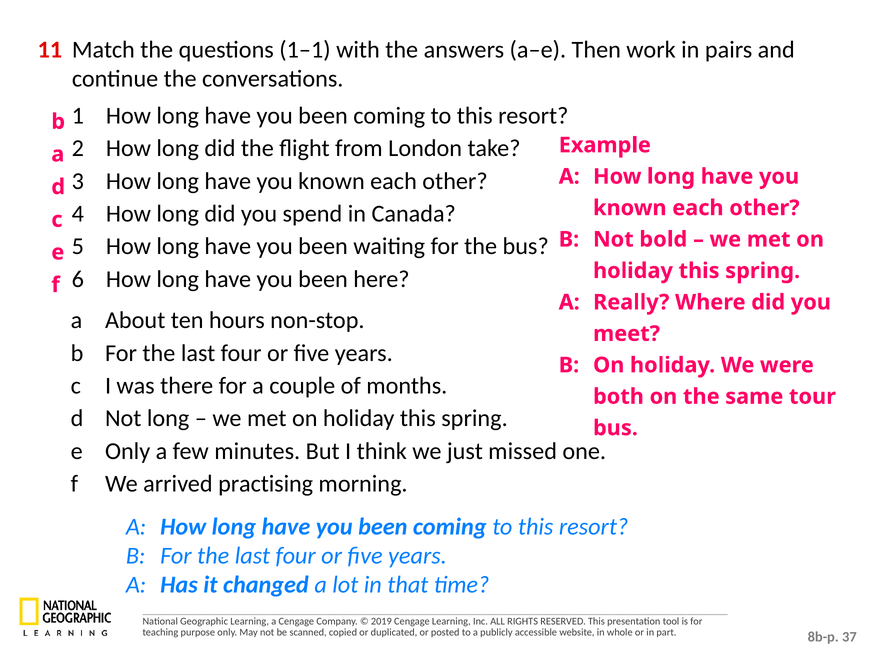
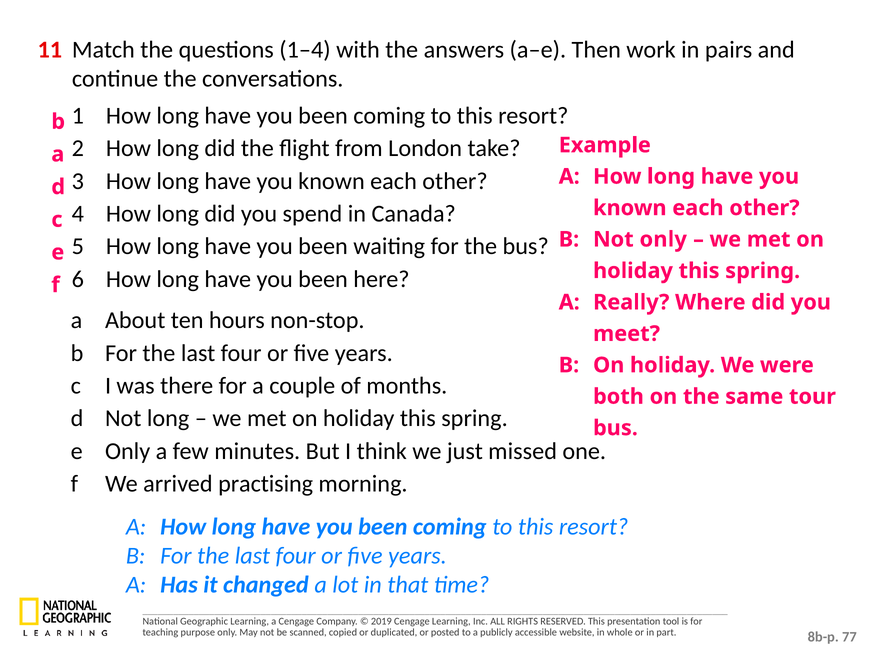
1–1: 1–1 -> 1–4
Not bold: bold -> only
37: 37 -> 77
